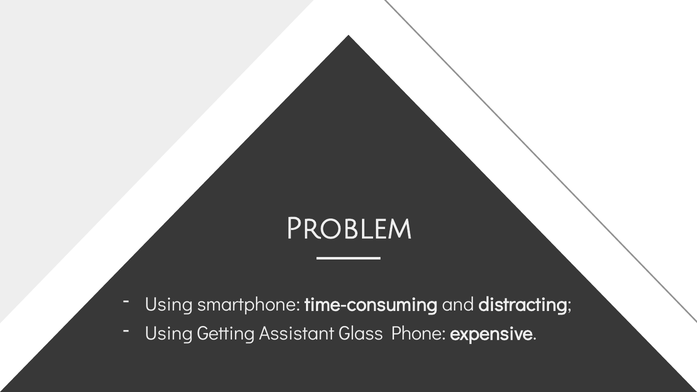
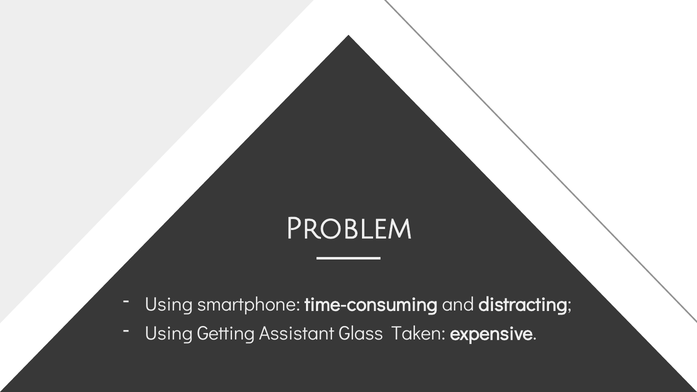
Phone: Phone -> Taken
